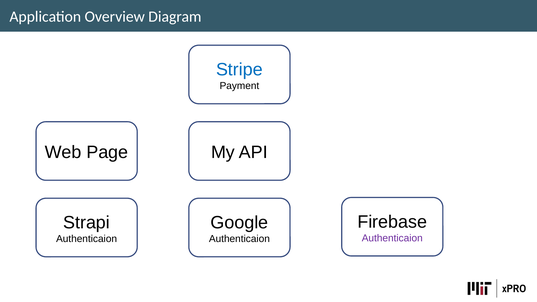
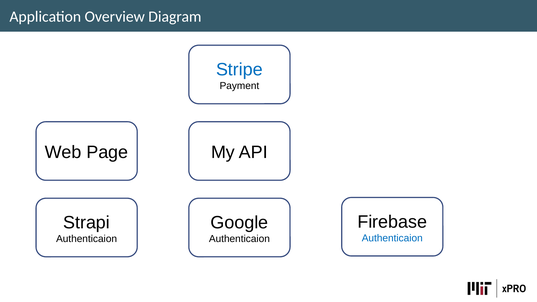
Authenticaion at (392, 238) colour: purple -> blue
